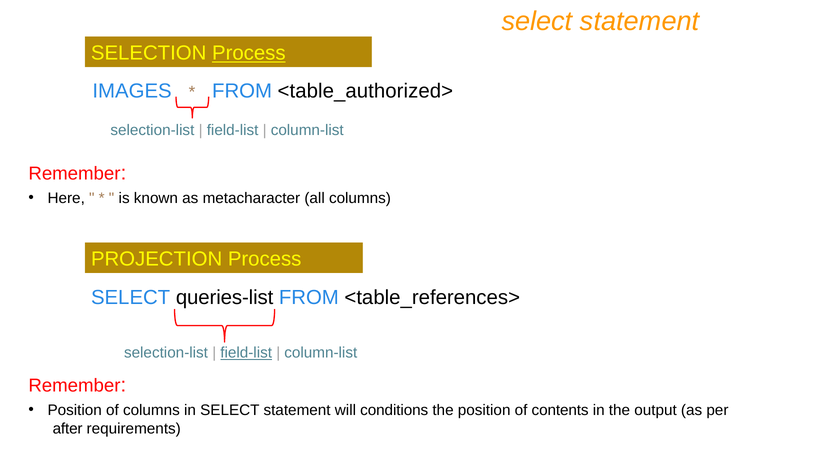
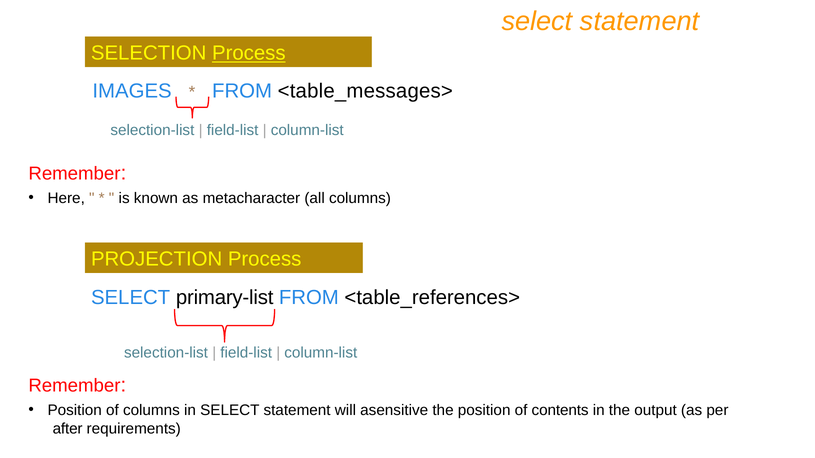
<table_authorized>: <table_authorized> -> <table_messages>
queries-list: queries-list -> primary-list
field-list at (246, 353) underline: present -> none
conditions: conditions -> asensitive
